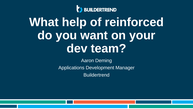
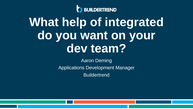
reinforced: reinforced -> integrated
